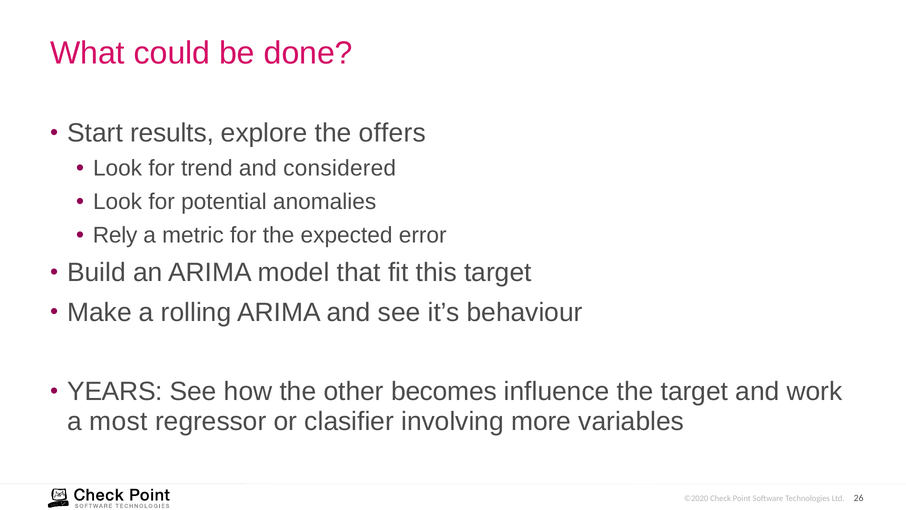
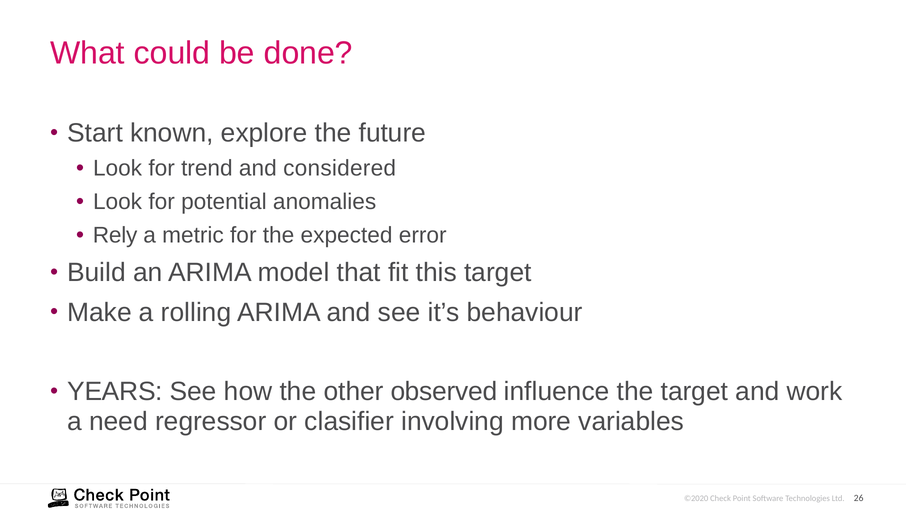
results: results -> known
offers: offers -> future
becomes: becomes -> observed
most: most -> need
